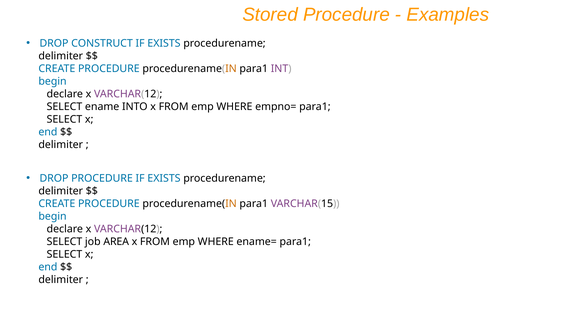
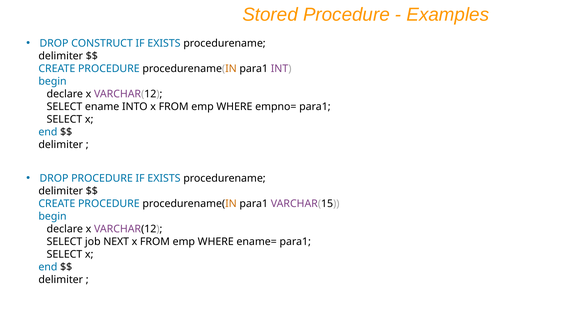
AREA: AREA -> NEXT
